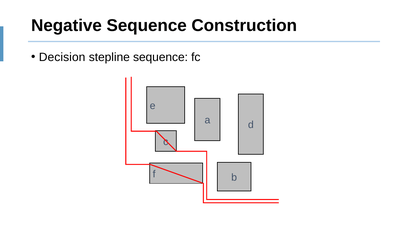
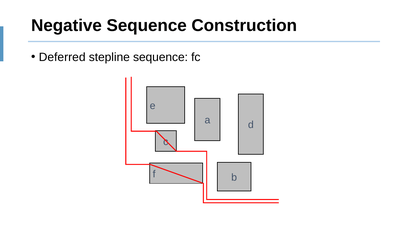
Decision: Decision -> Deferred
